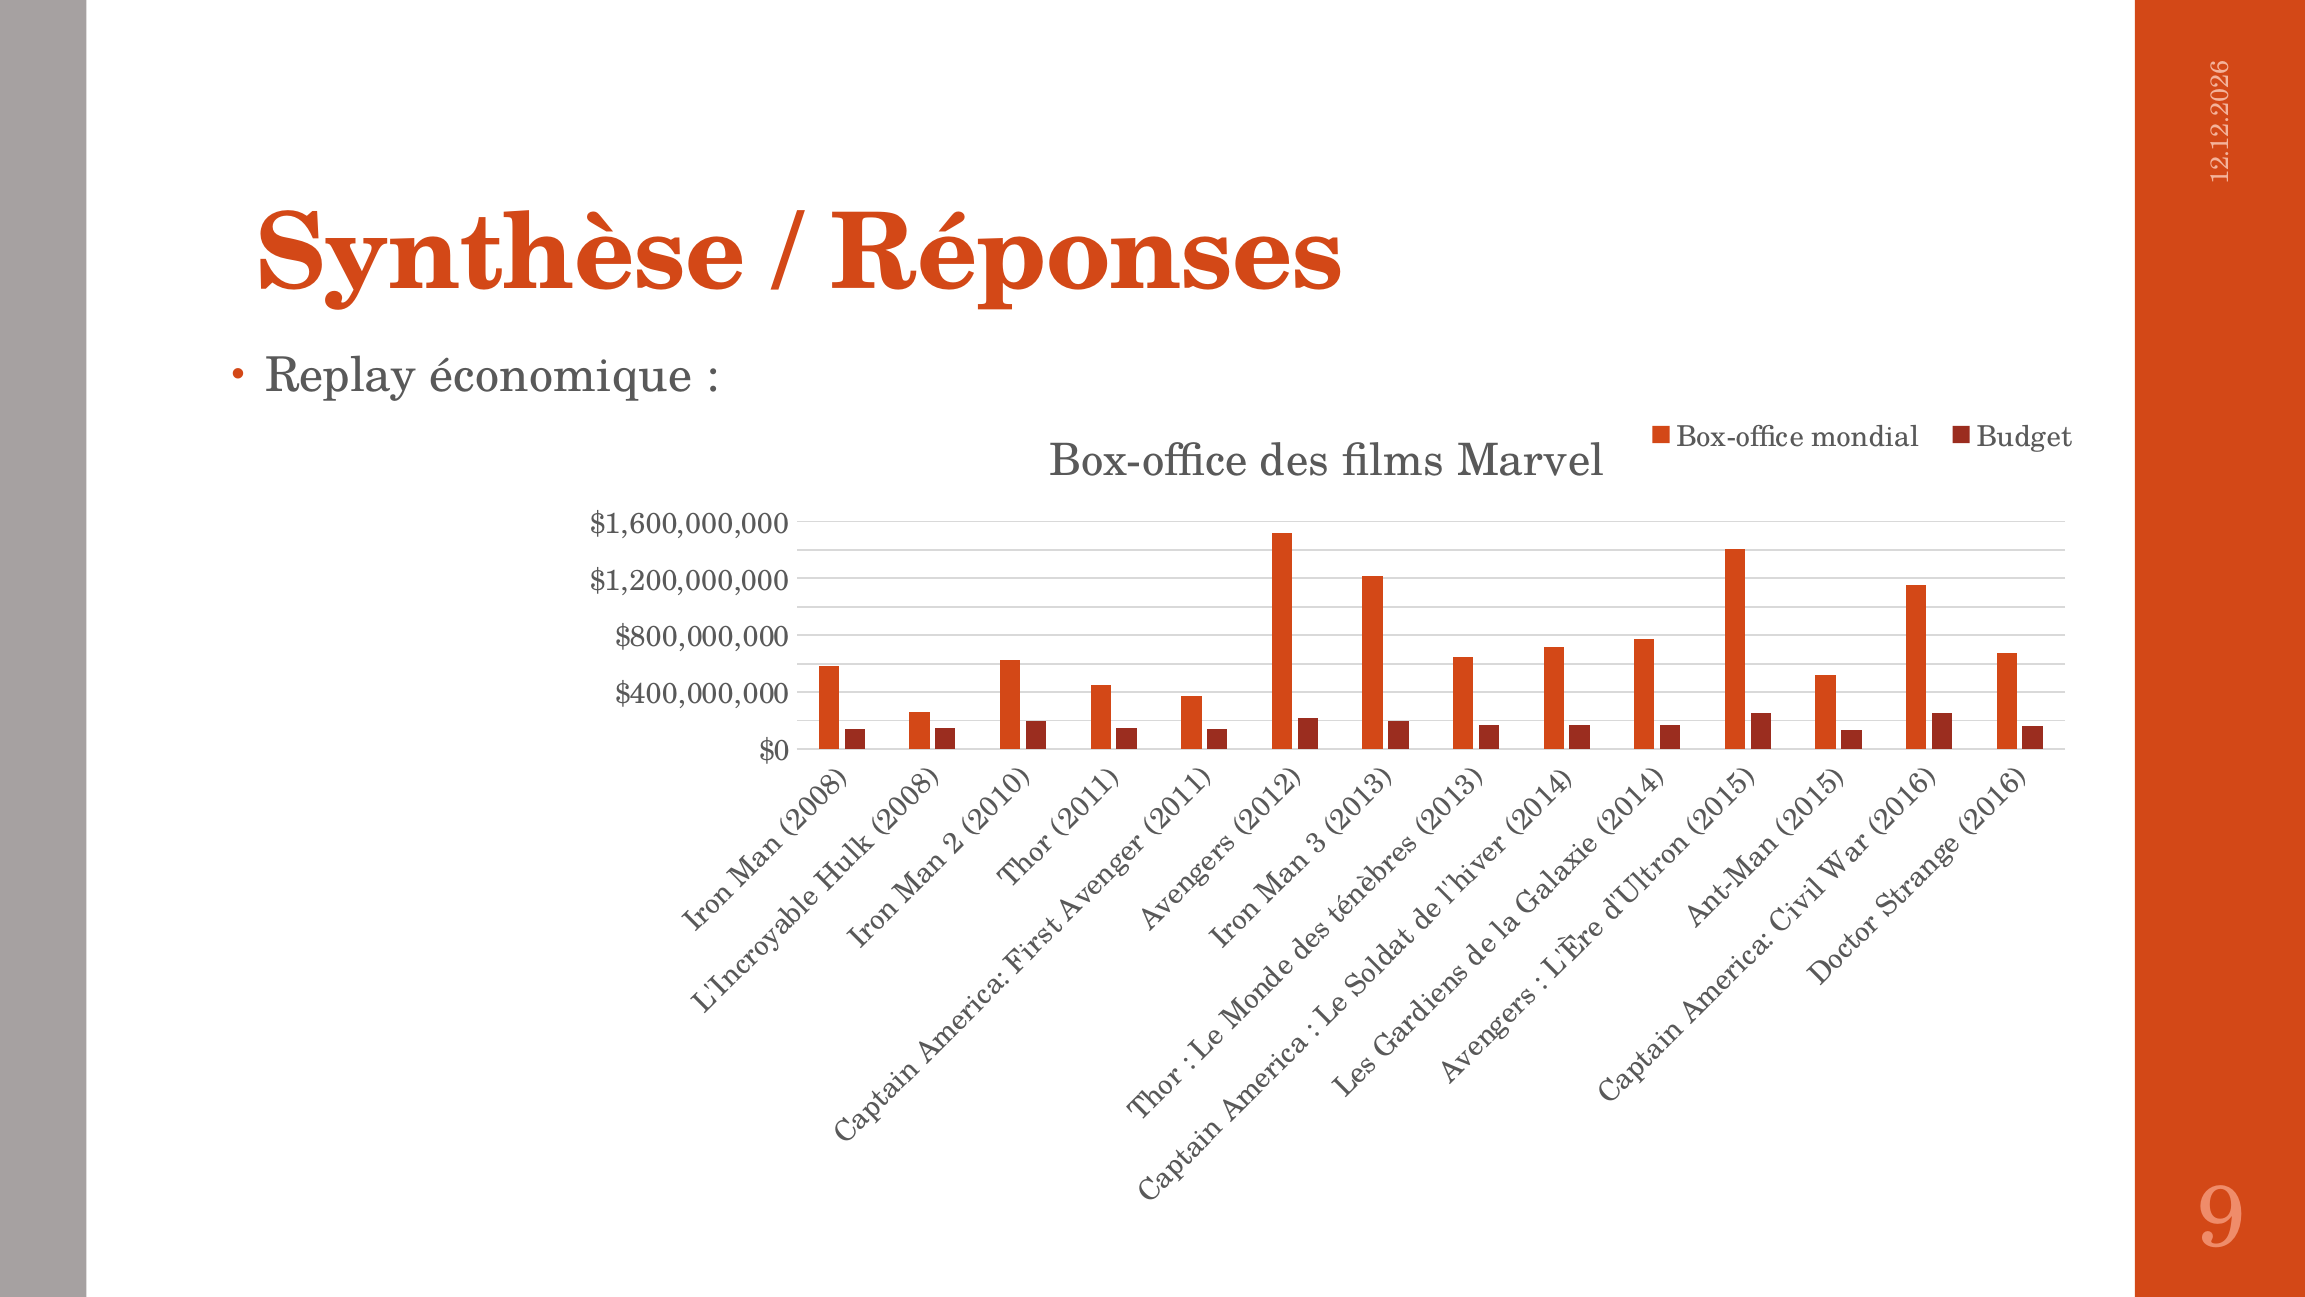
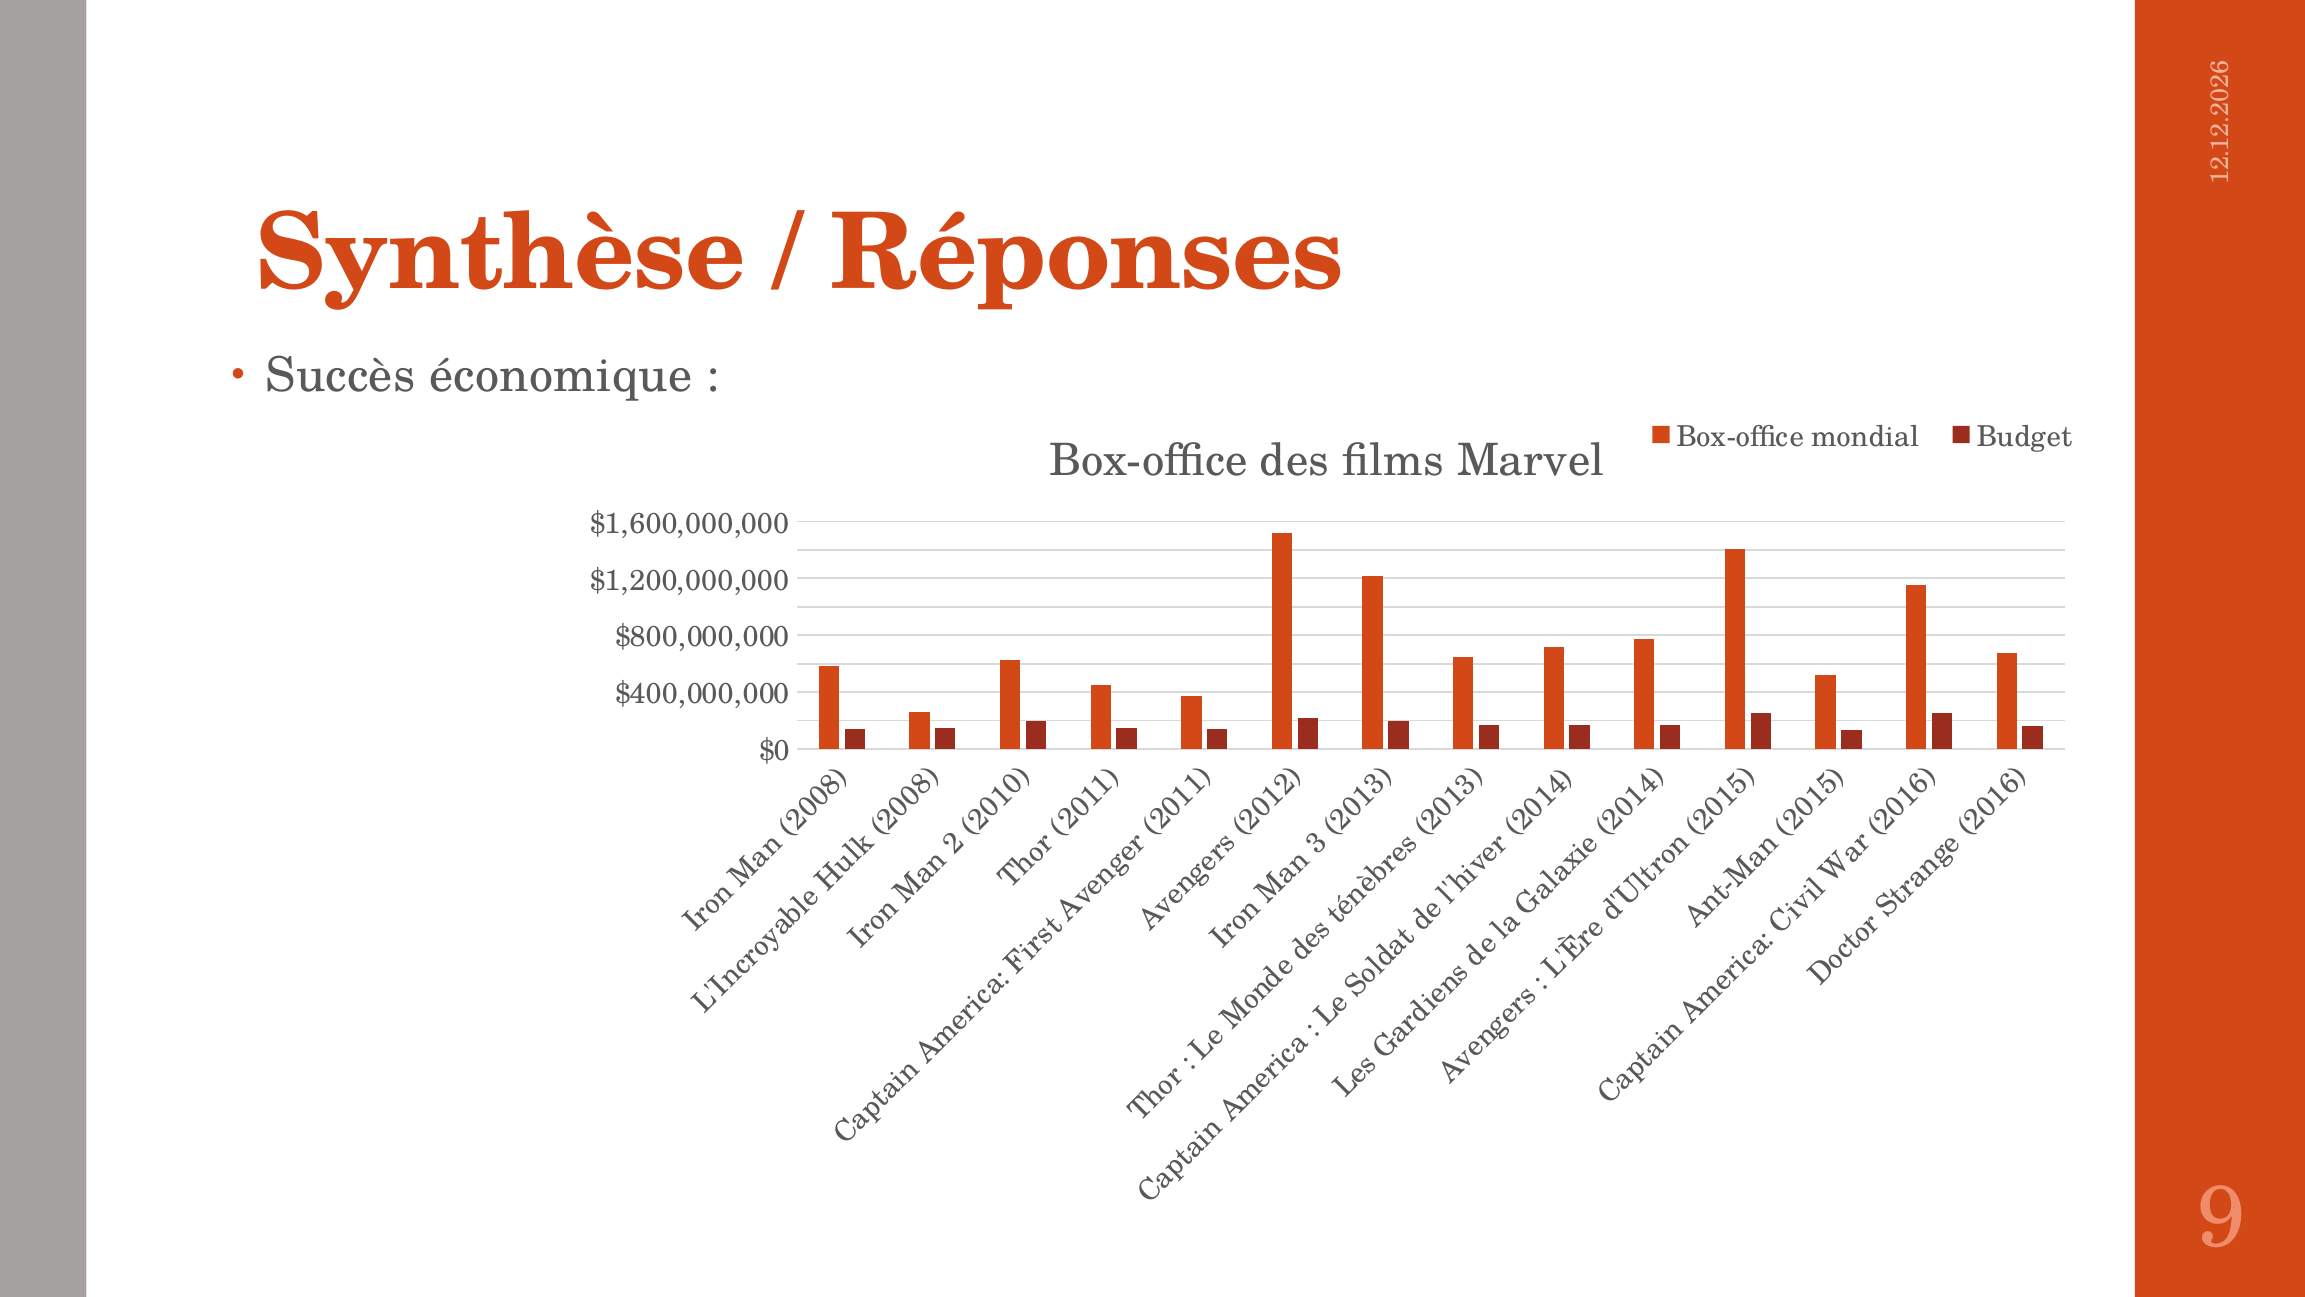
Replay: Replay -> Succès
